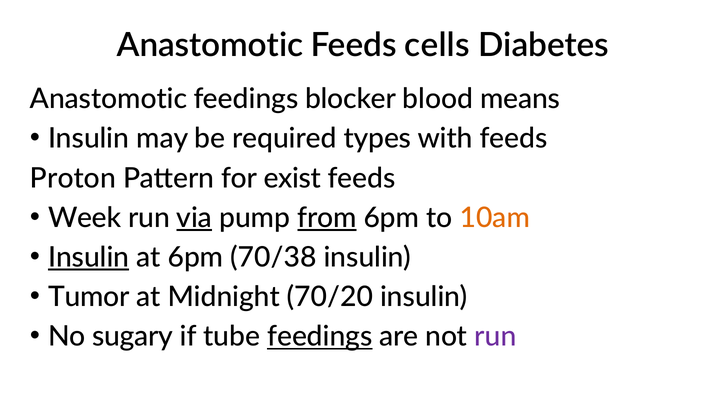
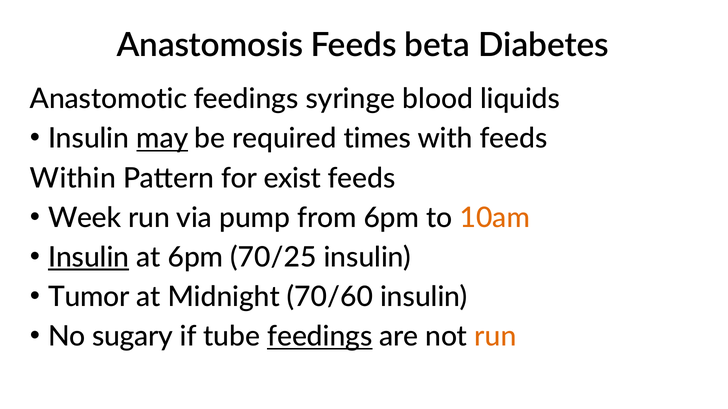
Anastomotic at (210, 45): Anastomotic -> Anastomosis
cells: cells -> beta
blocker: blocker -> syringe
means: means -> liquids
may underline: none -> present
types: types -> times
Proton: Proton -> Within
via underline: present -> none
from underline: present -> none
70/38: 70/38 -> 70/25
70/20: 70/20 -> 70/60
run at (495, 337) colour: purple -> orange
